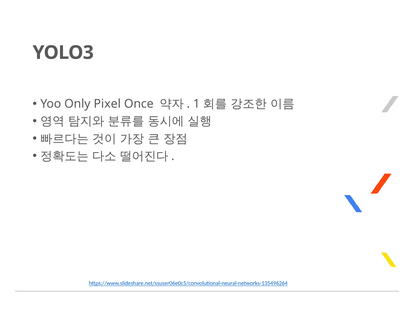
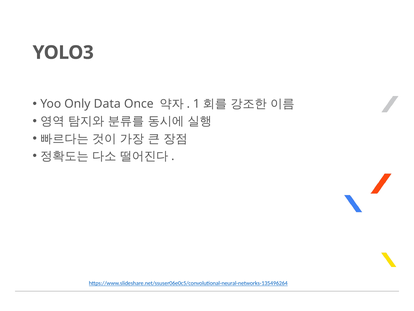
Pixel: Pixel -> Data
